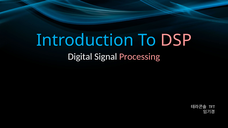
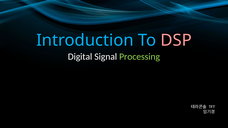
Processing colour: pink -> light green
